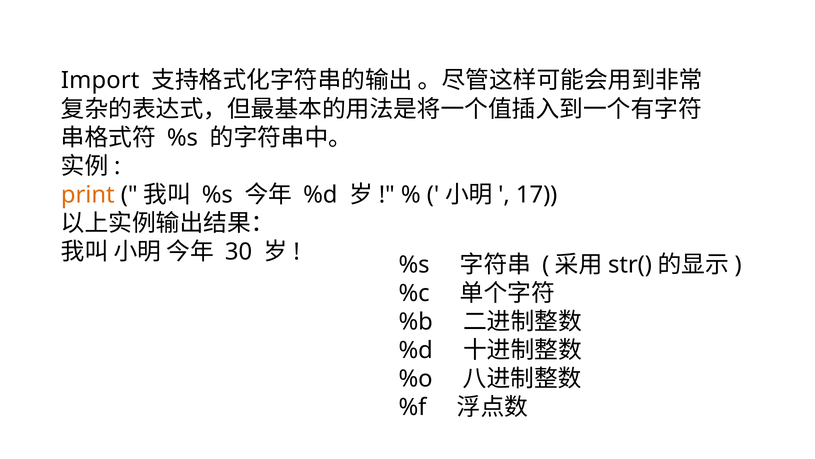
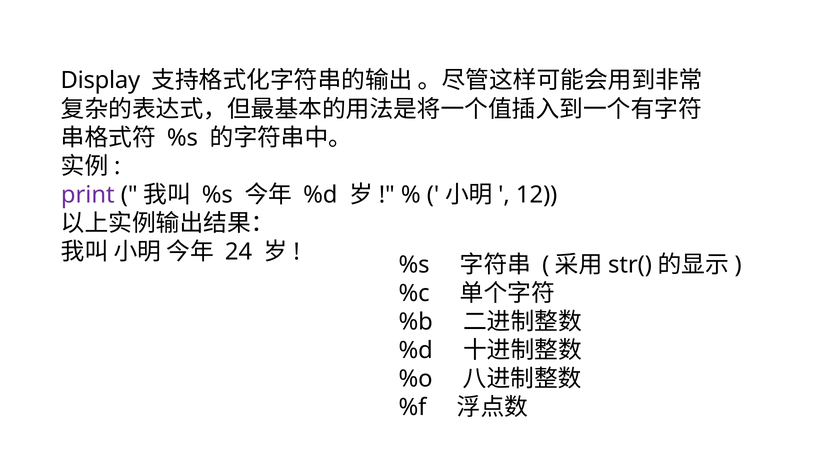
Import: Import -> Display
print colour: orange -> purple
17: 17 -> 12
30: 30 -> 24
